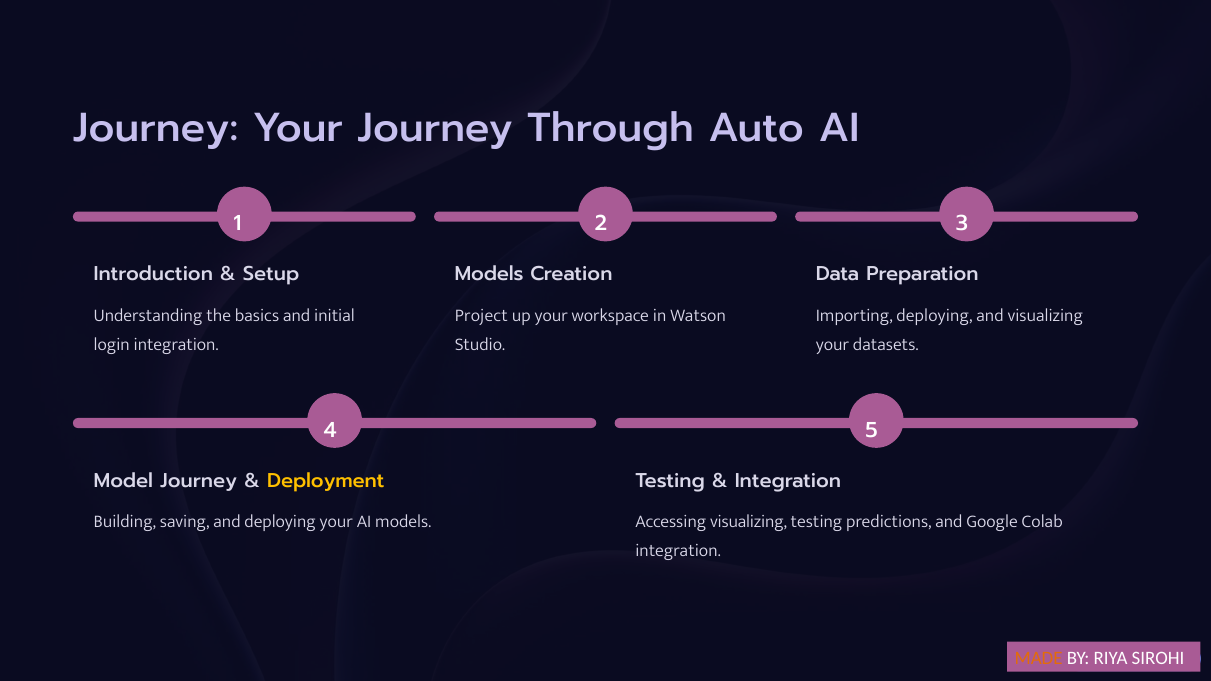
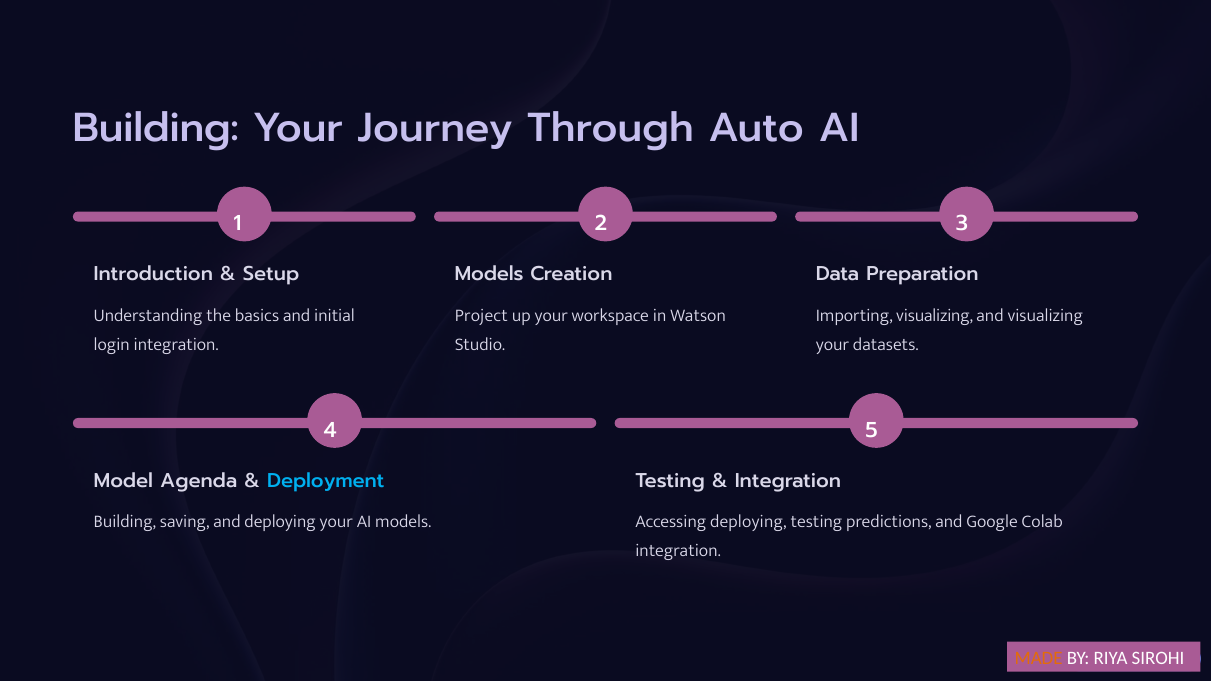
Journey at (156, 129): Journey -> Building
Importing deploying: deploying -> visualizing
Model Journey: Journey -> Agenda
Deployment colour: yellow -> light blue
Accessing visualizing: visualizing -> deploying
